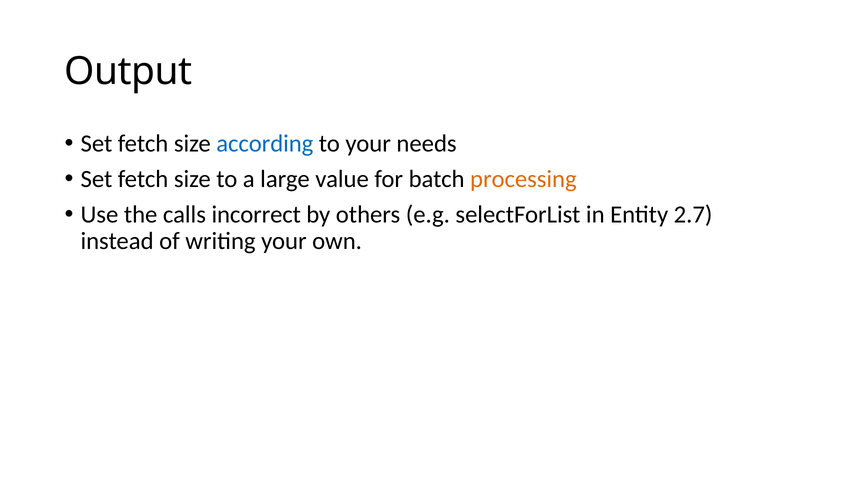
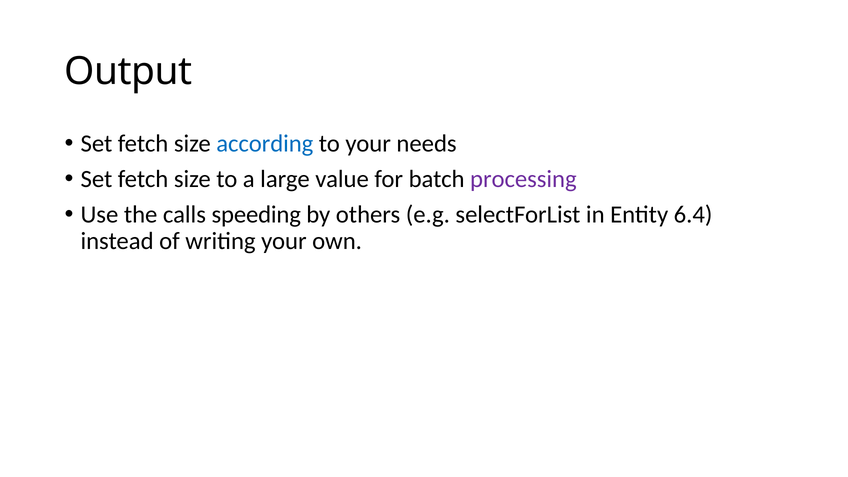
processing colour: orange -> purple
incorrect: incorrect -> speeding
2.7: 2.7 -> 6.4
